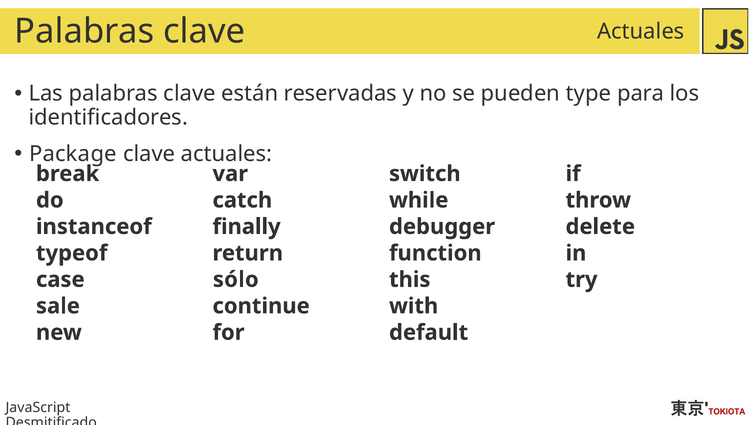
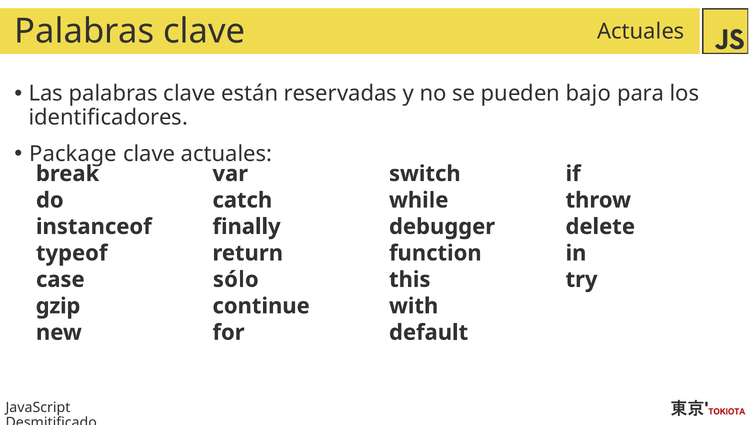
type: type -> bajo
sale: sale -> gzip
